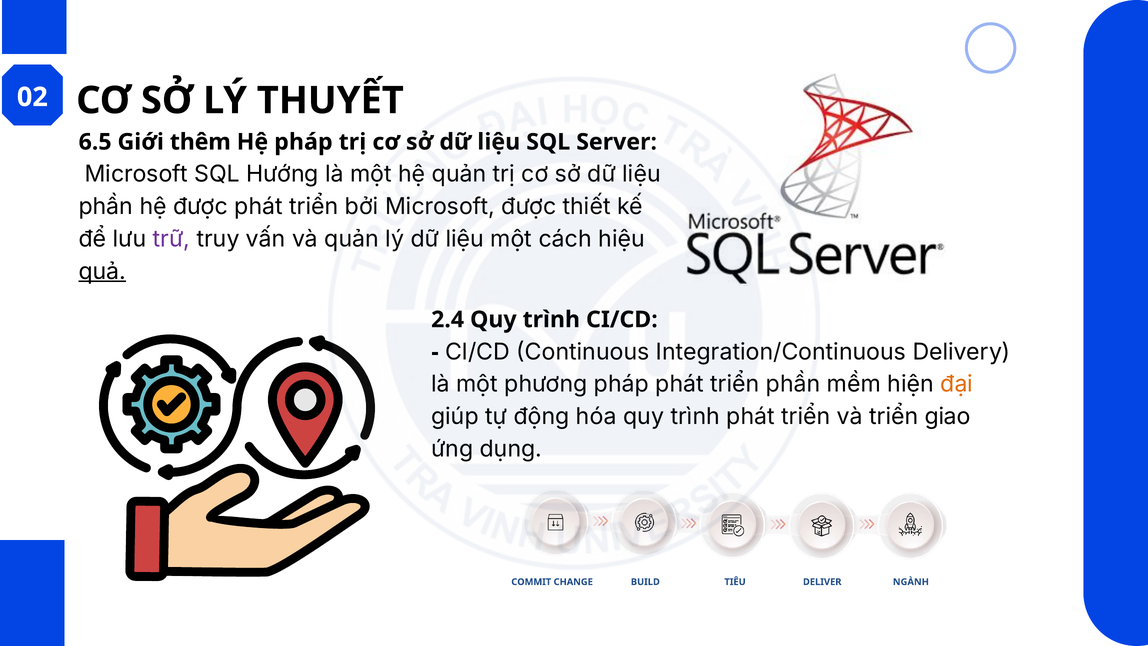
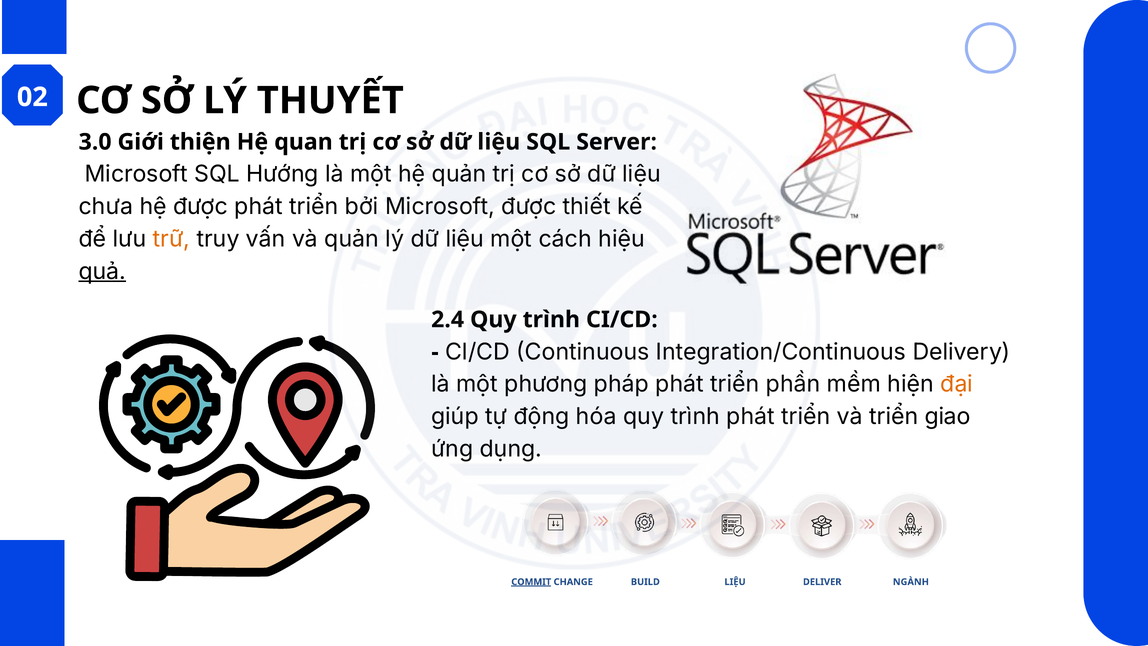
6.5: 6.5 -> 3.0
thêm: thêm -> thiện
Hệ pháp: pháp -> quan
phần at (106, 207): phần -> chưa
trữ colour: purple -> orange
COMMIT underline: none -> present
BUILD TIÊU: TIÊU -> LIỆU
